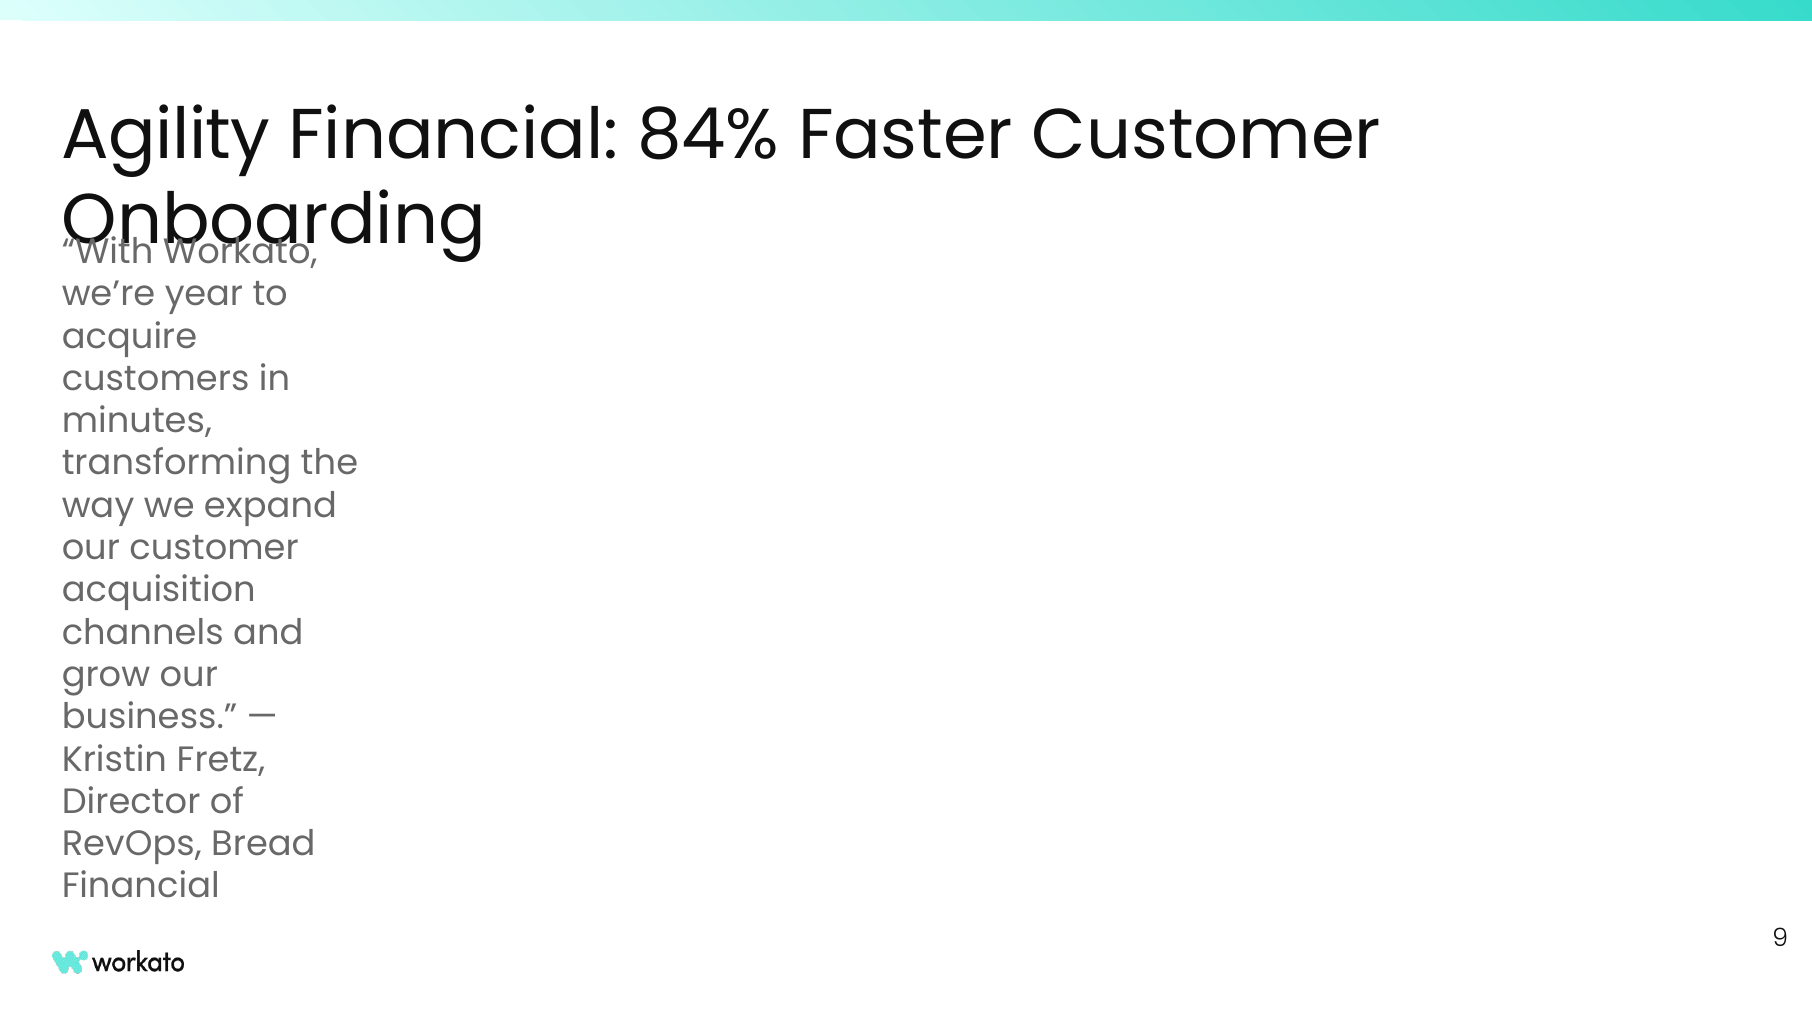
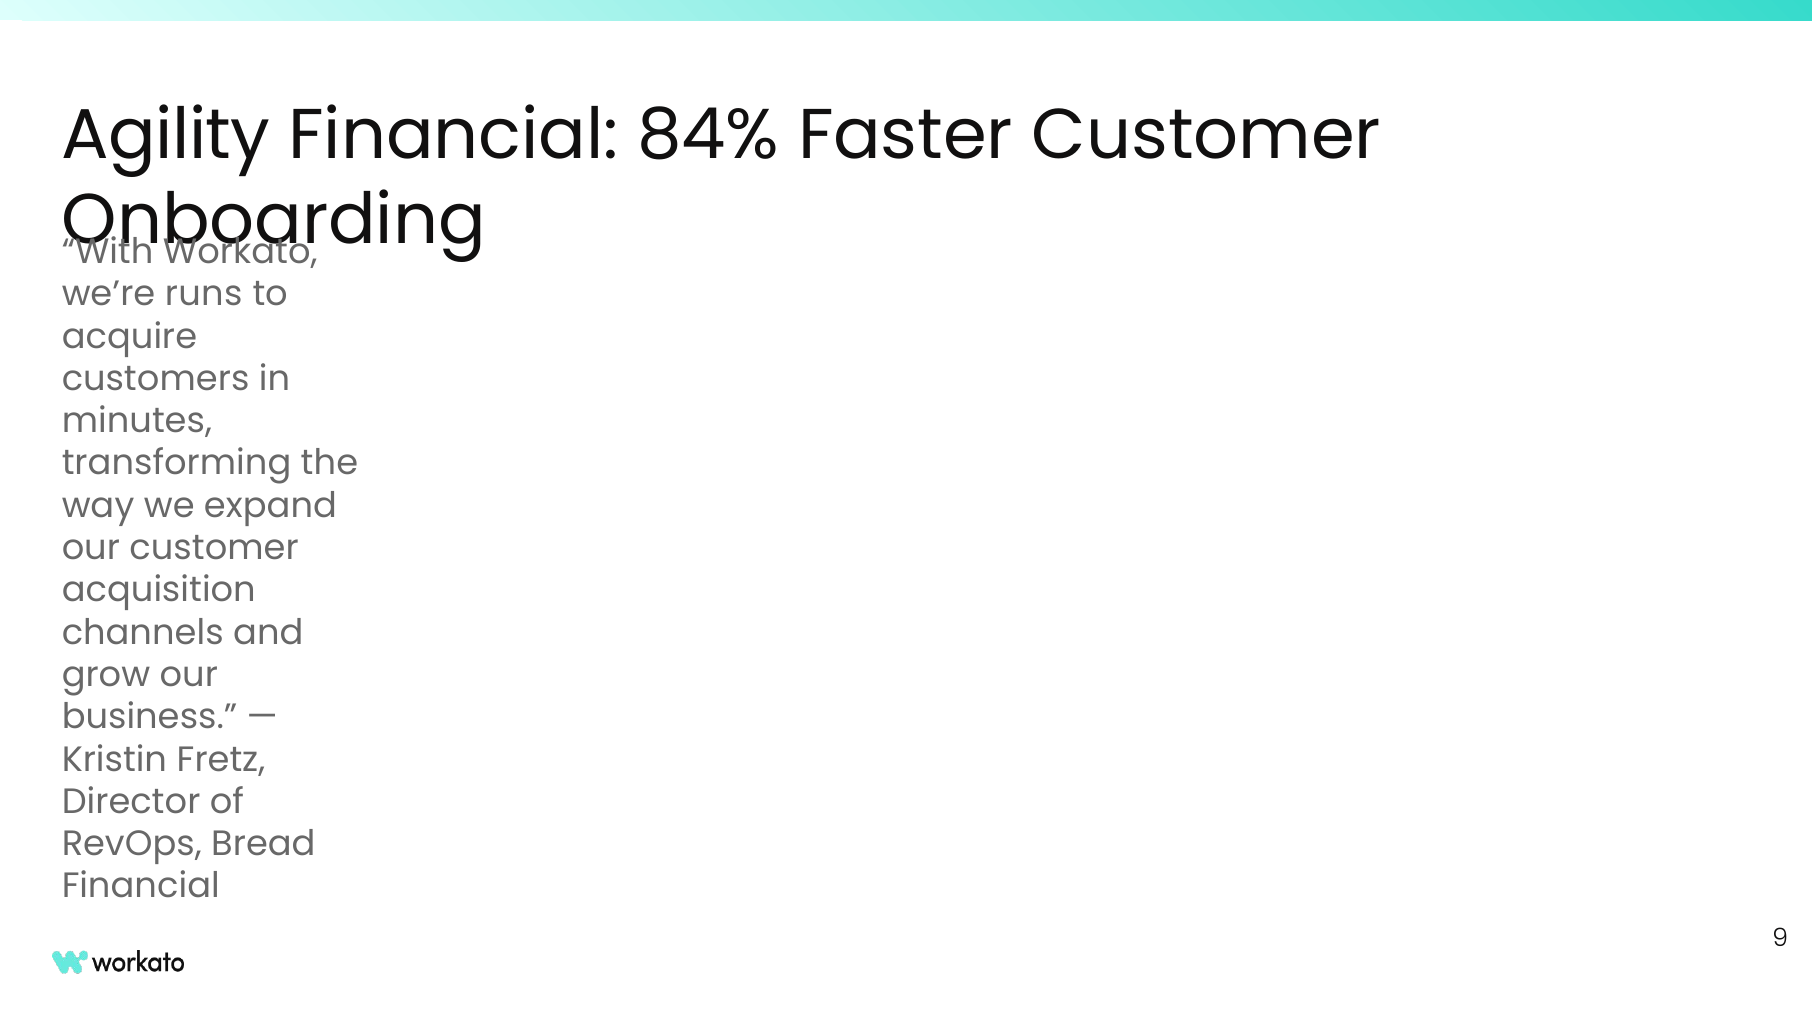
year: year -> runs
